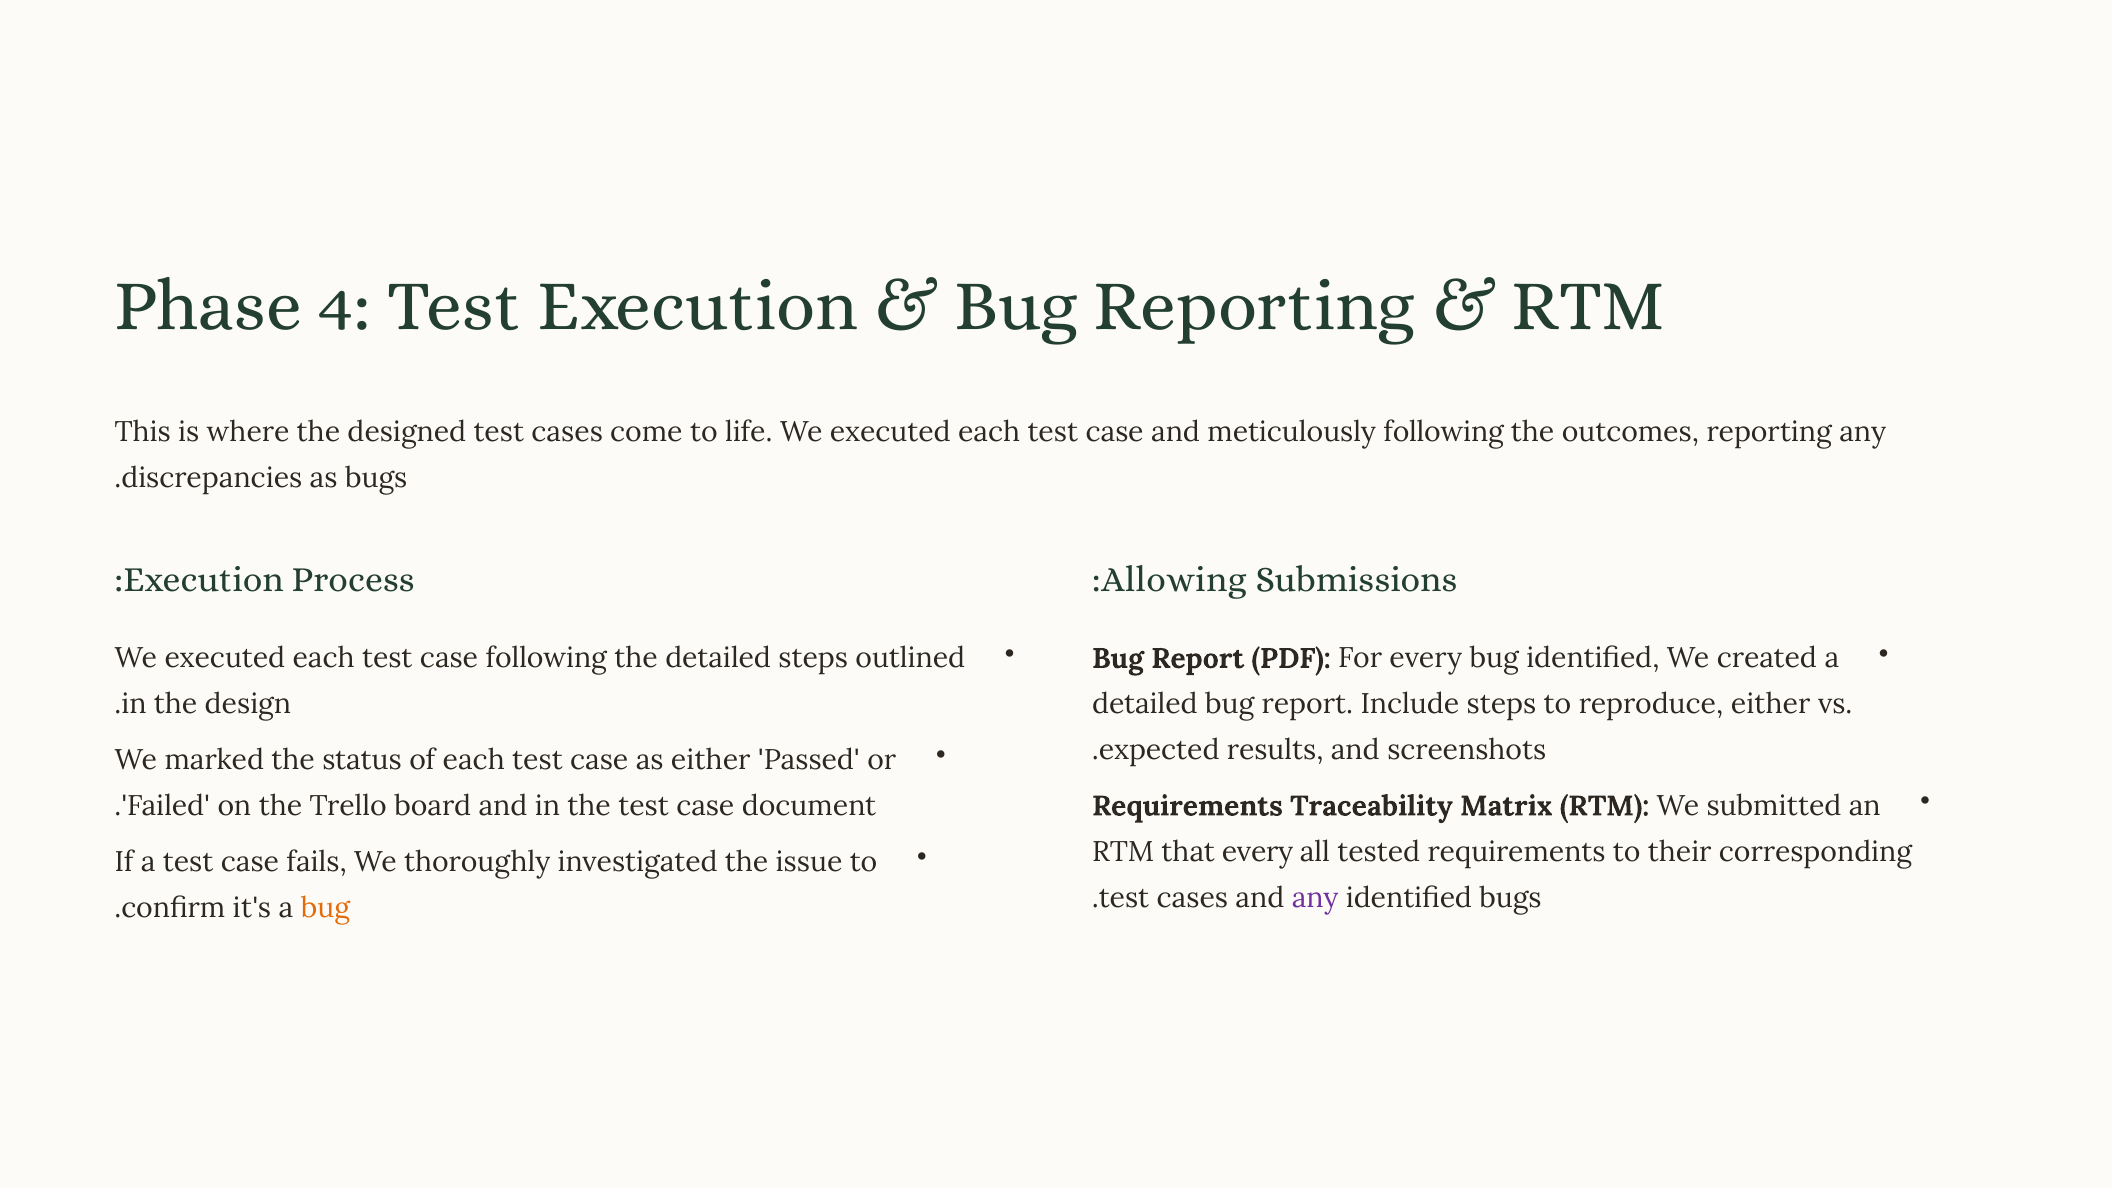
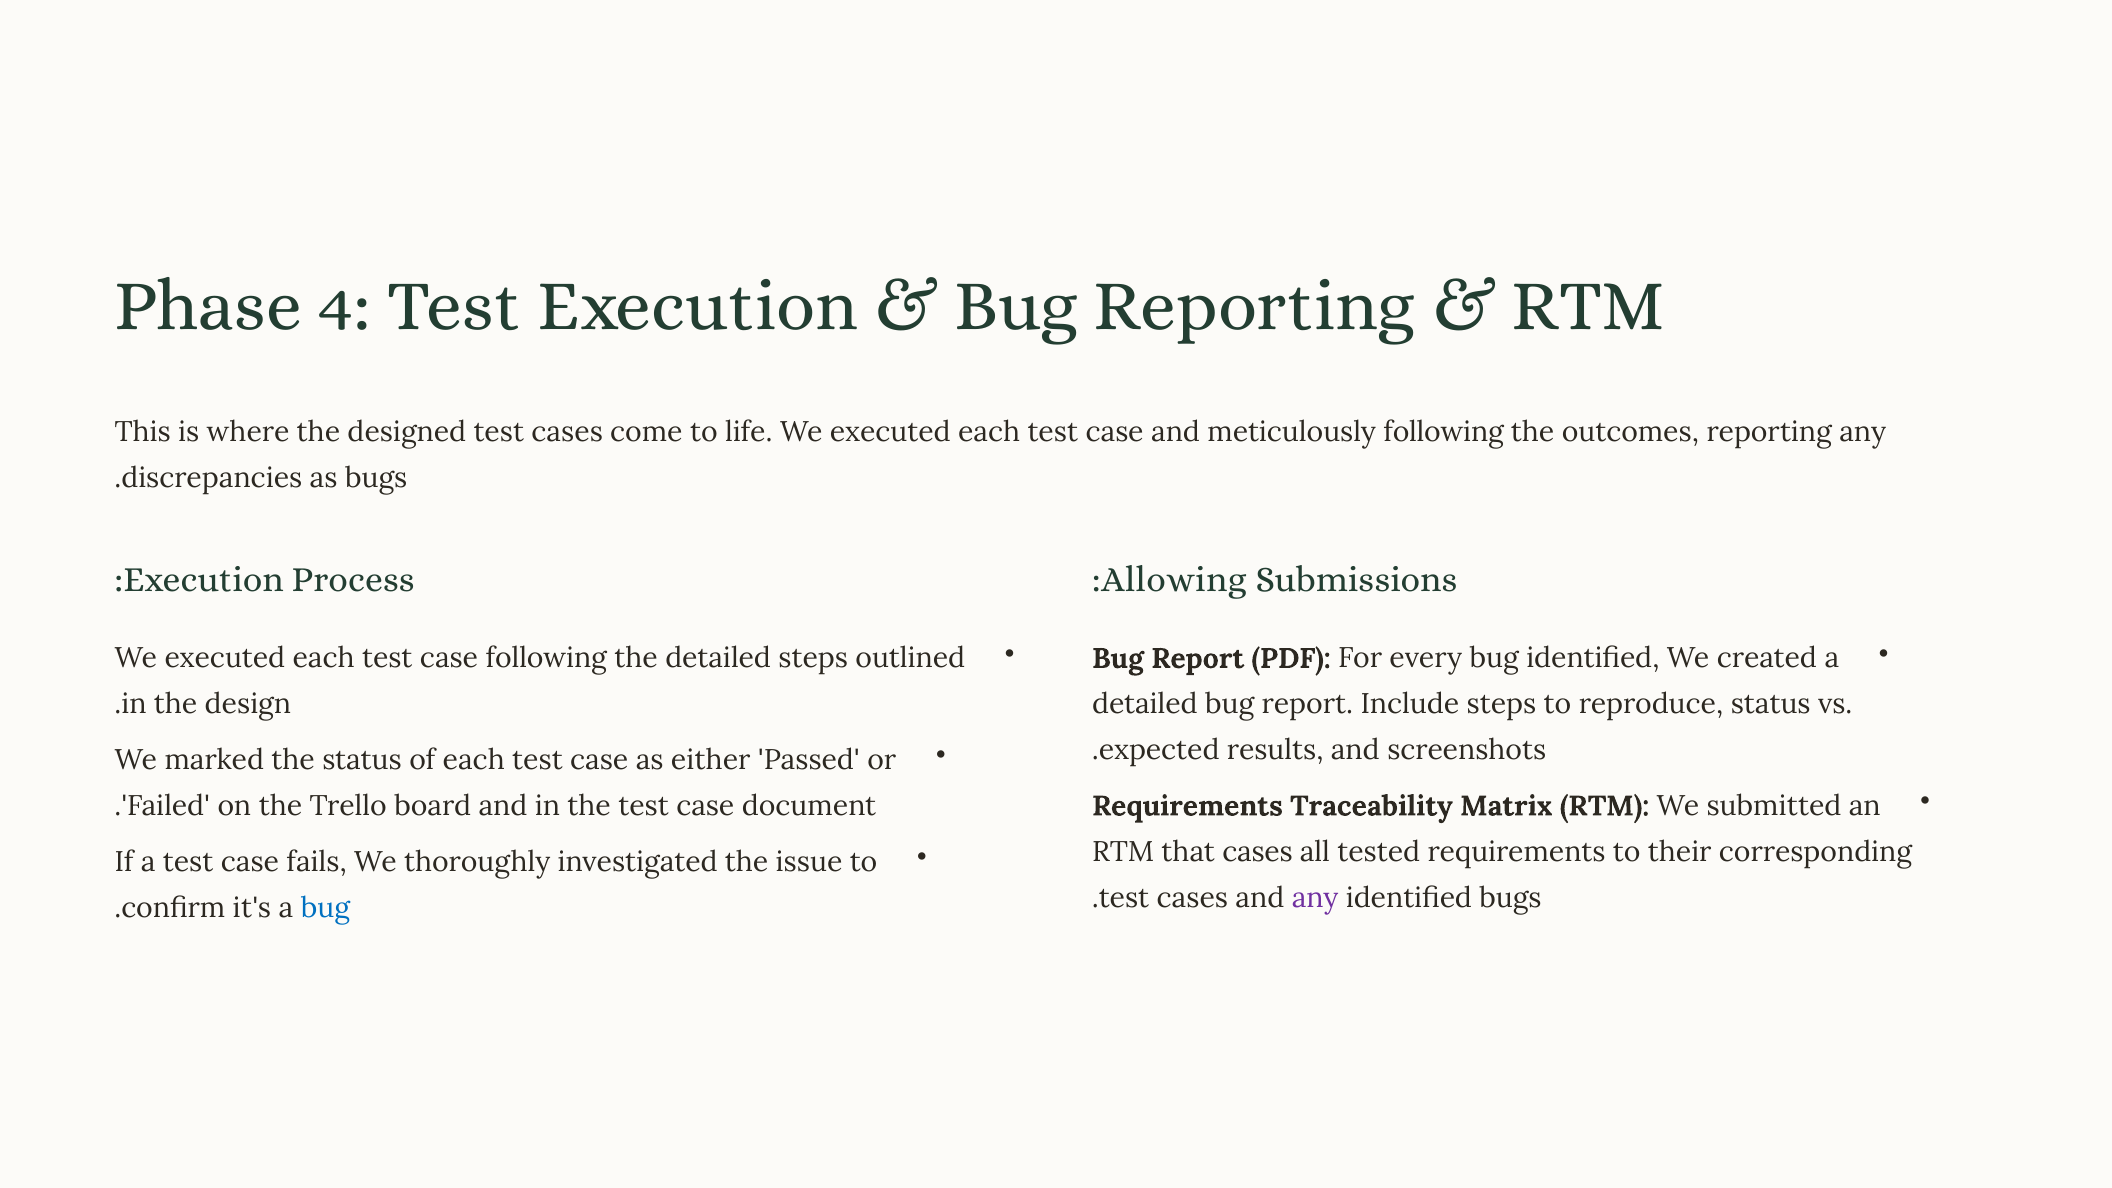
reproduce either: either -> status
that every: every -> cases
bug at (325, 908) colour: orange -> blue
